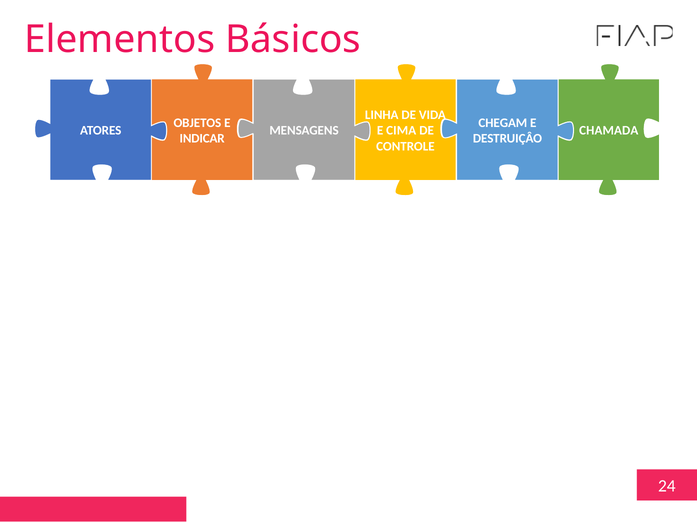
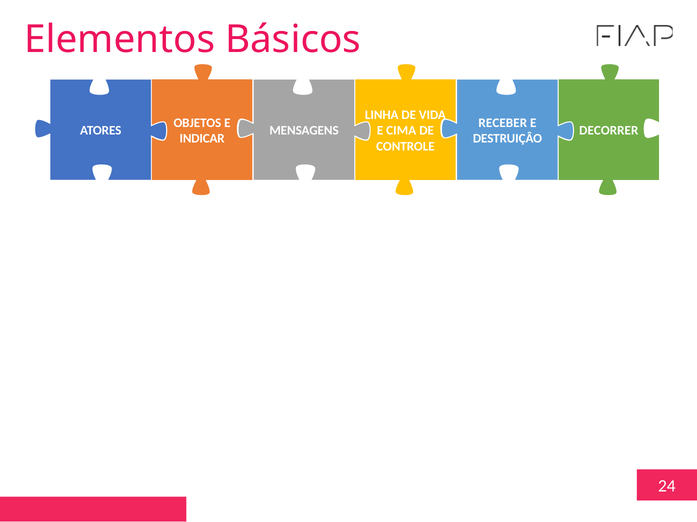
CHEGAM: CHEGAM -> RECEBER
CHAMADA: CHAMADA -> DECORRER
